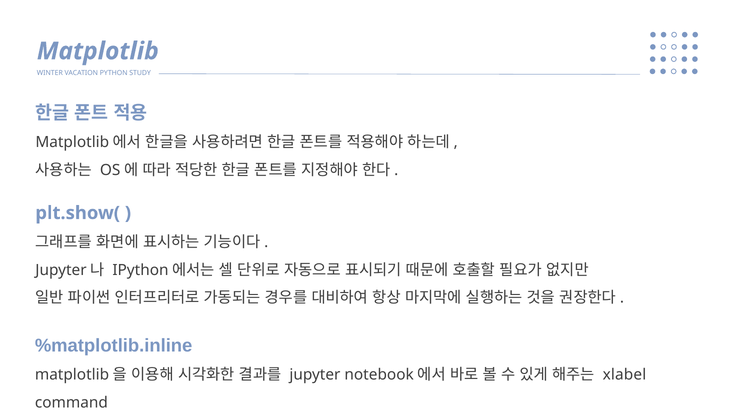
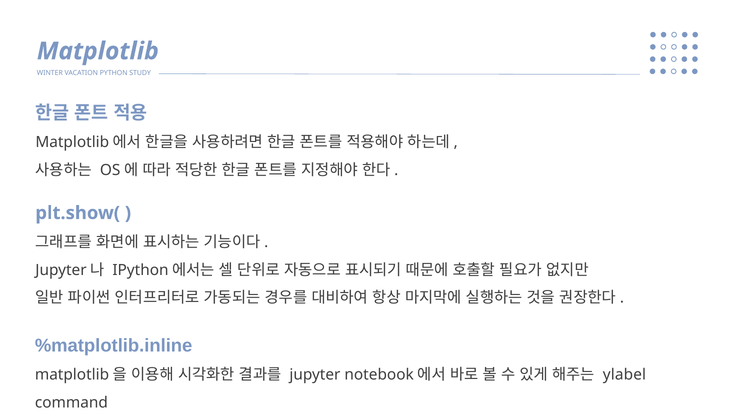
xlabel: xlabel -> ylabel
